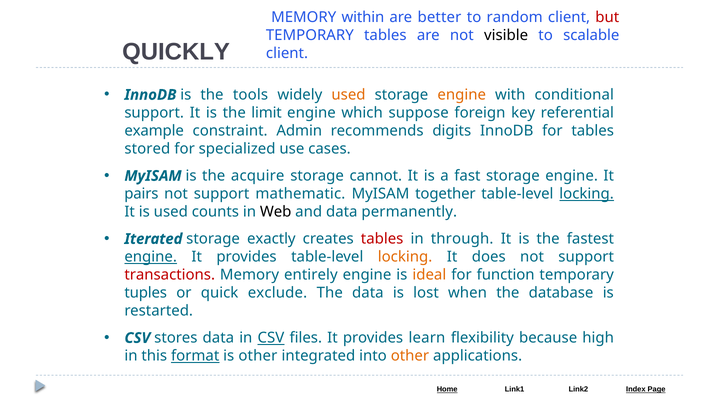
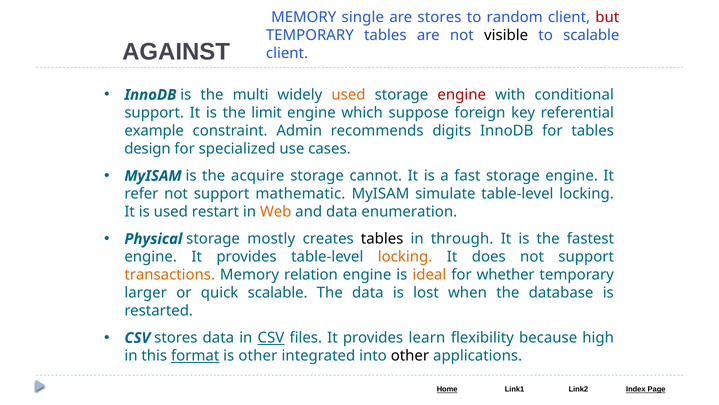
within: within -> single
are better: better -> stores
QUICKLY: QUICKLY -> AGAINST
tools: tools -> multi
engine at (462, 95) colour: orange -> red
stored: stored -> design
pairs: pairs -> refer
together: together -> simulate
locking at (587, 194) underline: present -> none
counts: counts -> restart
Web colour: black -> orange
permanently: permanently -> enumeration
Iterated: Iterated -> Physical
exactly: exactly -> mostly
tables at (382, 239) colour: red -> black
engine at (151, 257) underline: present -> none
transactions colour: red -> orange
entirely: entirely -> relation
function: function -> whether
tuples: tuples -> larger
quick exclude: exclude -> scalable
other at (410, 355) colour: orange -> black
